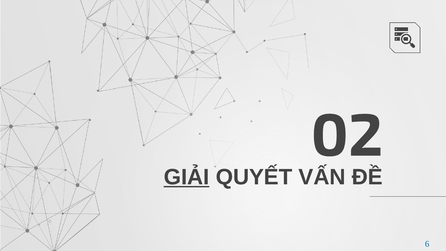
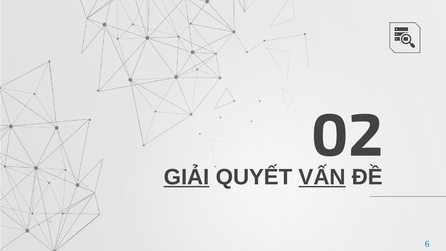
VẤN underline: none -> present
